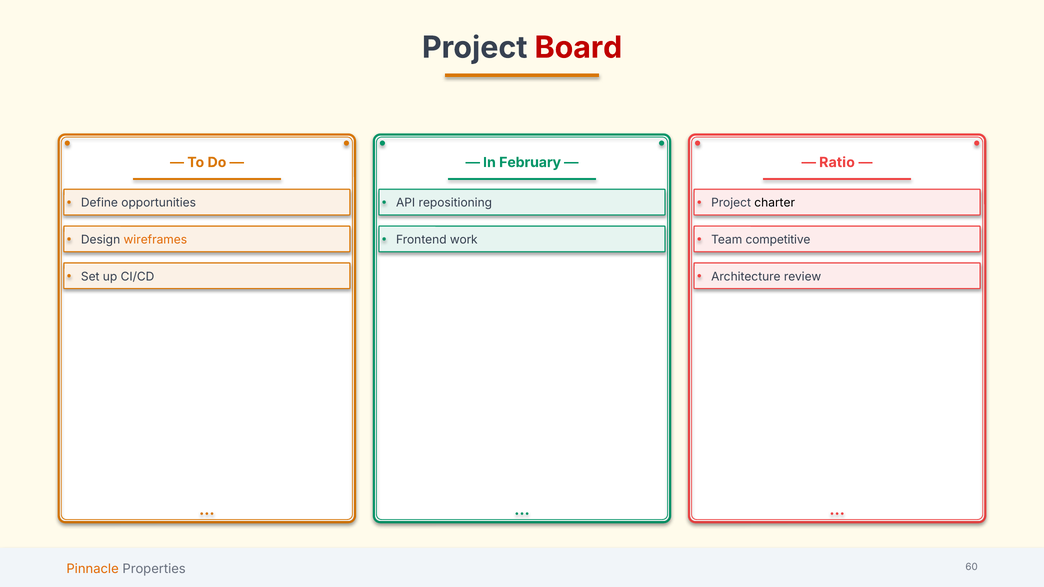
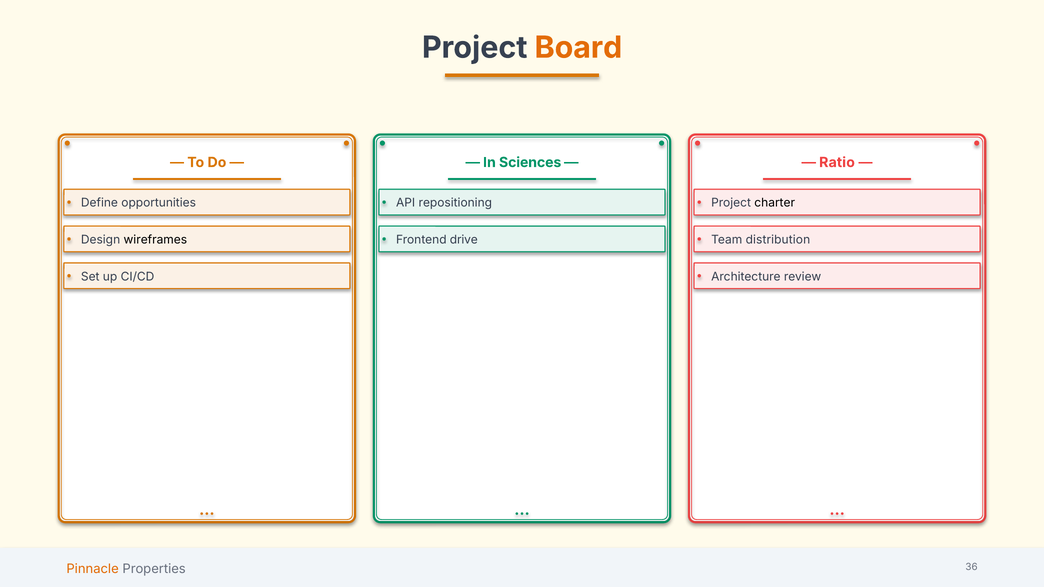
Board colour: red -> orange
February: February -> Sciences
wireframes colour: orange -> black
work: work -> drive
competitive: competitive -> distribution
60: 60 -> 36
